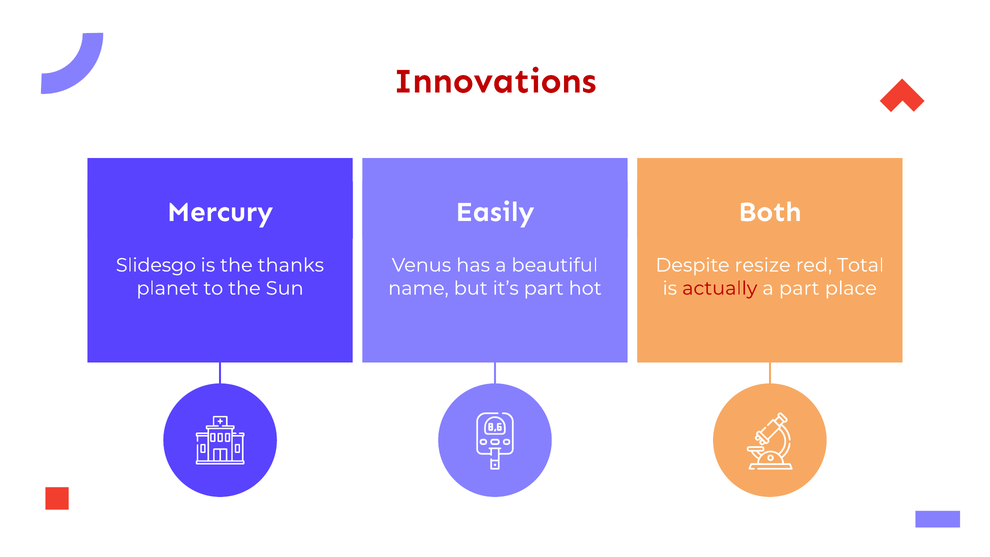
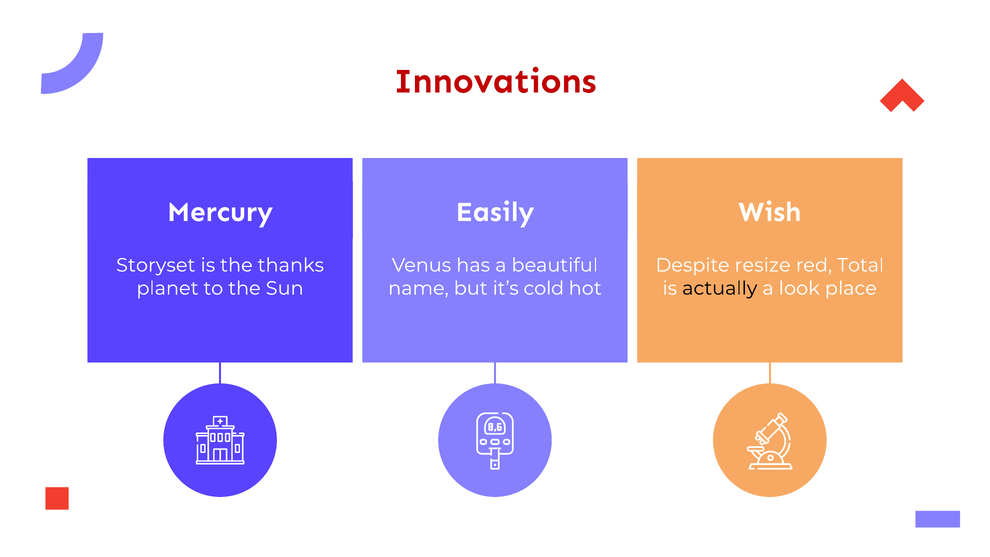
Both: Both -> Wish
Slidesgo: Slidesgo -> Storyset
it’s part: part -> cold
actually colour: red -> black
a part: part -> look
